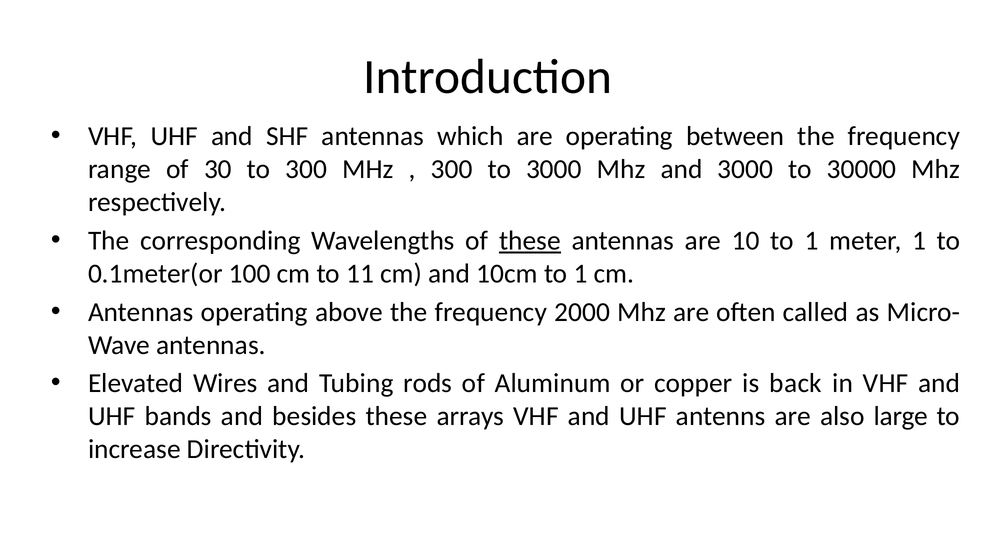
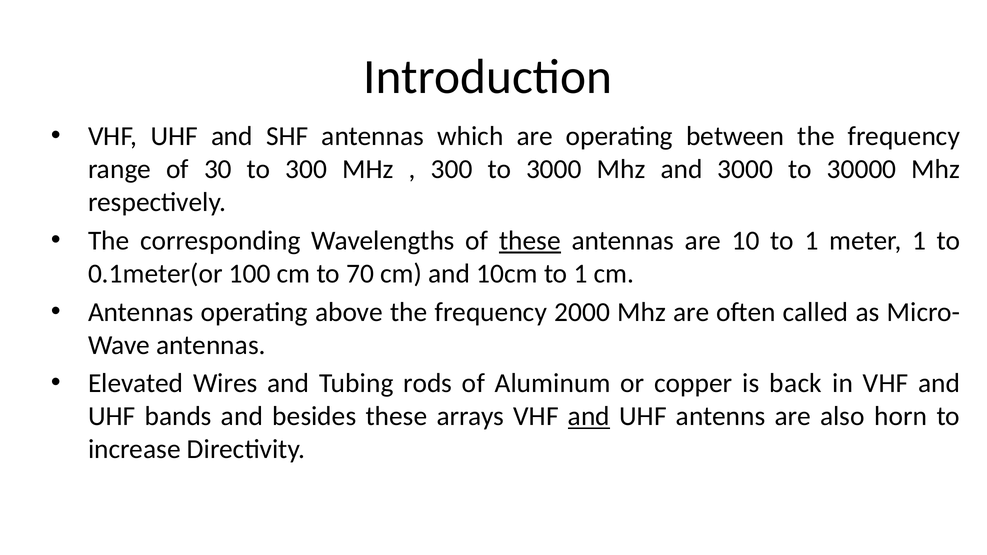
11: 11 -> 70
and at (589, 416) underline: none -> present
large: large -> horn
